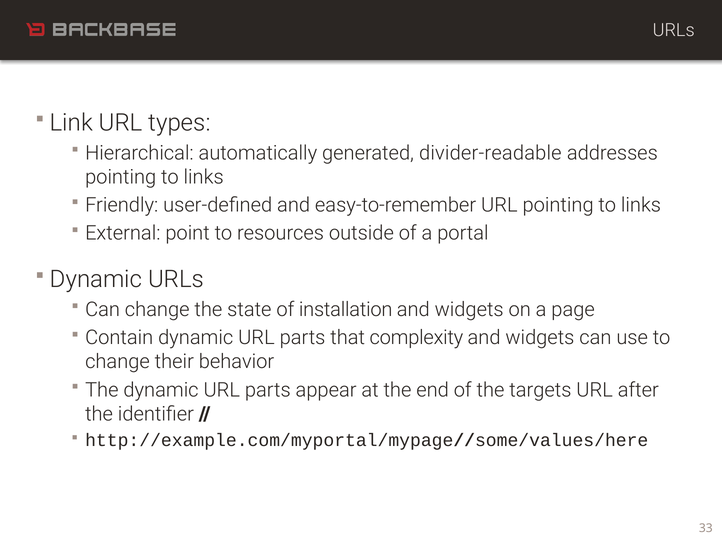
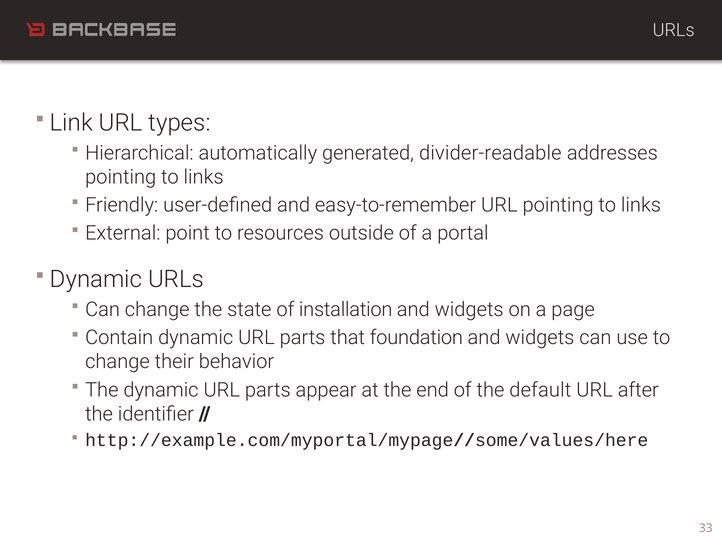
complexity: complexity -> foundation
targets: targets -> default
